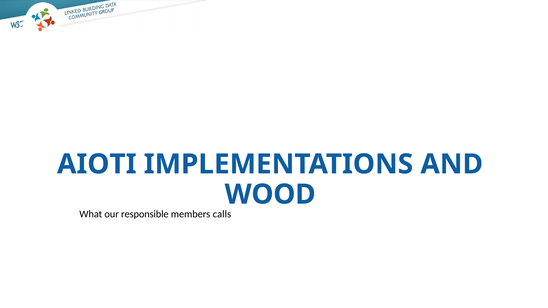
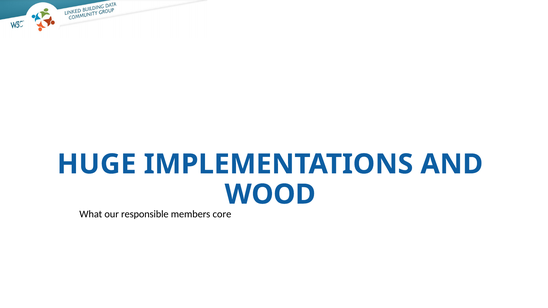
AIOTI: AIOTI -> HUGE
calls: calls -> core
